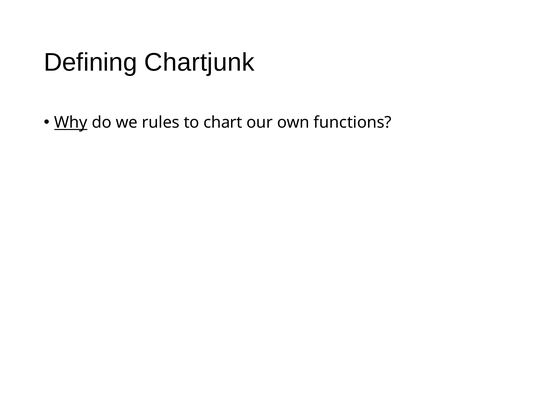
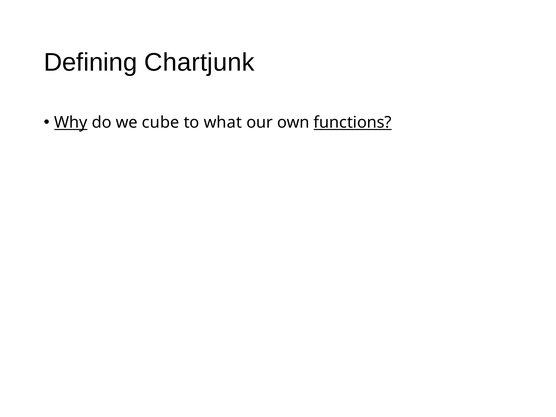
rules: rules -> cube
chart: chart -> what
functions underline: none -> present
